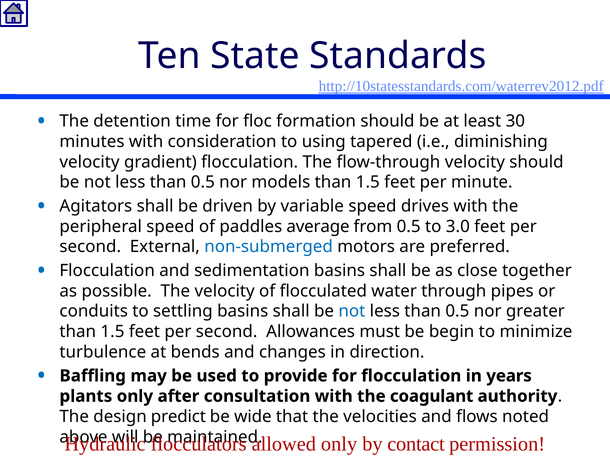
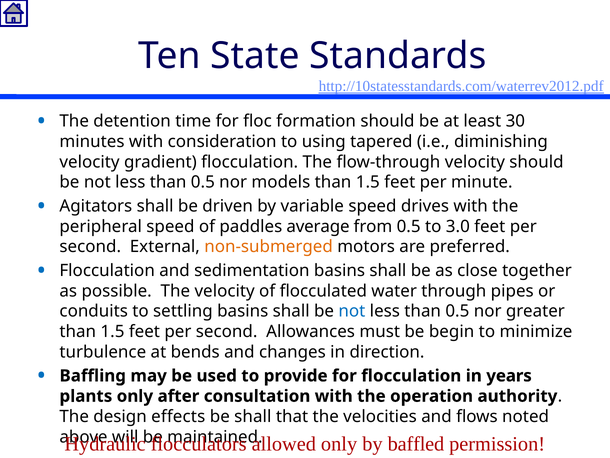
non-submerged colour: blue -> orange
coagulant: coagulant -> operation
predict: predict -> effects
be wide: wide -> shall
contact: contact -> baffled
